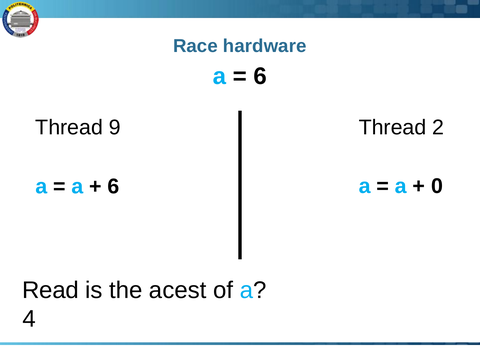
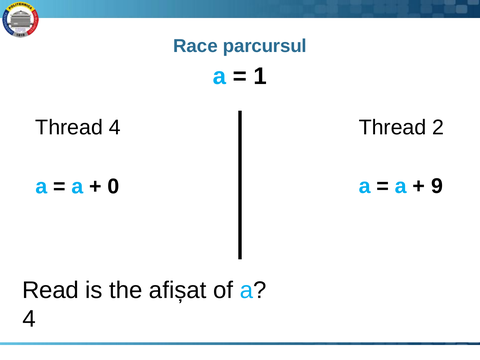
hardware: hardware -> parcursul
6 at (260, 76): 6 -> 1
Thread 9: 9 -> 4
6 at (114, 186): 6 -> 0
0: 0 -> 9
acest: acest -> afișat
